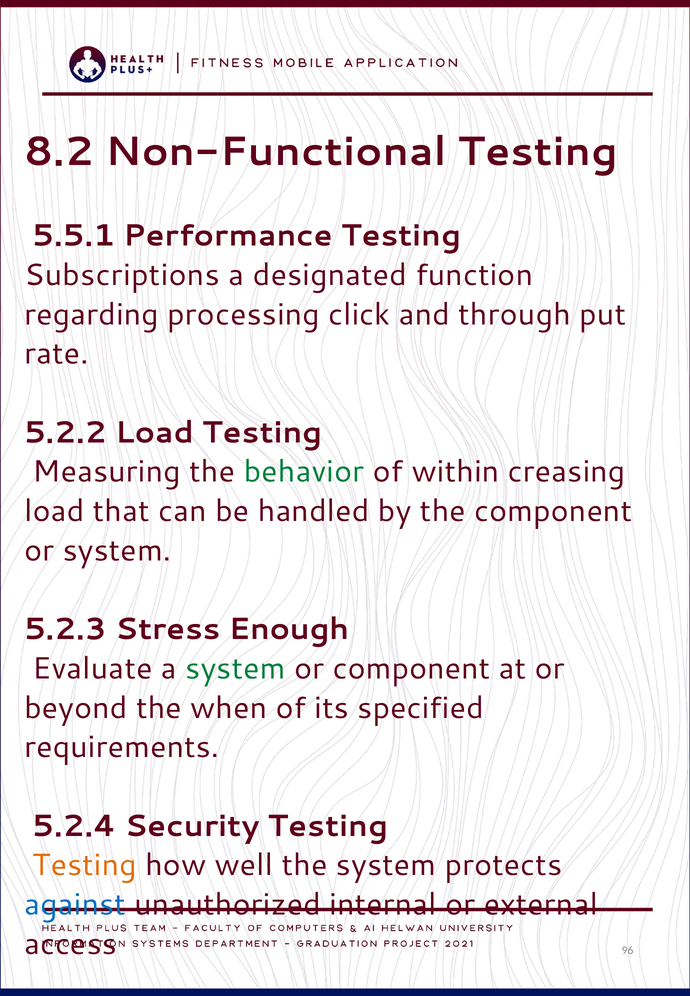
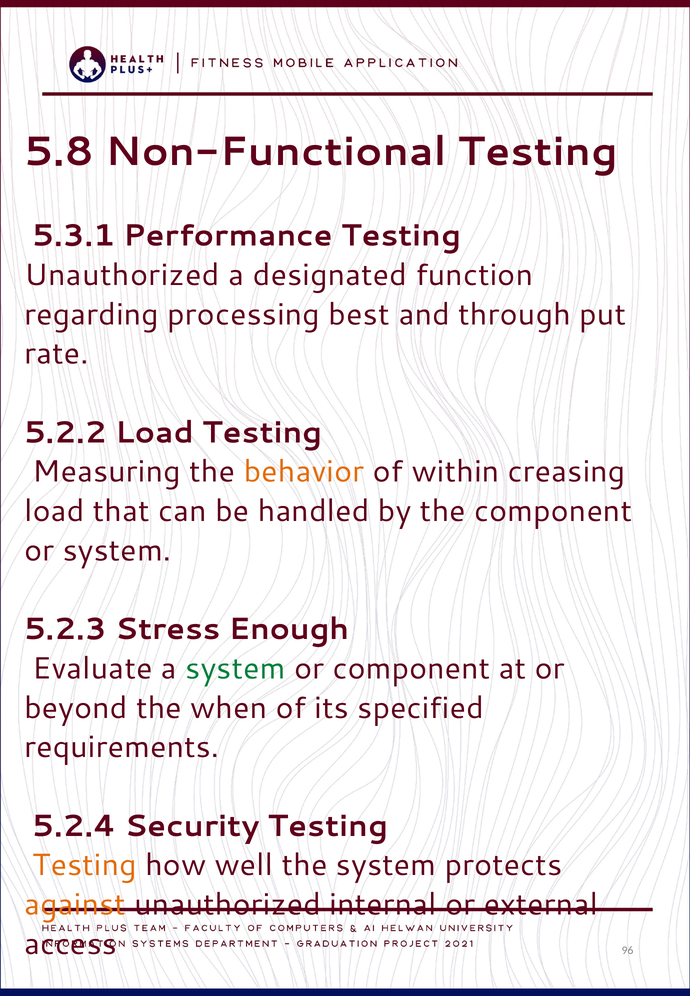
8.2: 8.2 -> 5.8
5.5.1: 5.5.1 -> 5.3.1
Subscriptions at (122, 275): Subscriptions -> Unauthorized
click: click -> best
behavior colour: green -> orange
against colour: blue -> orange
